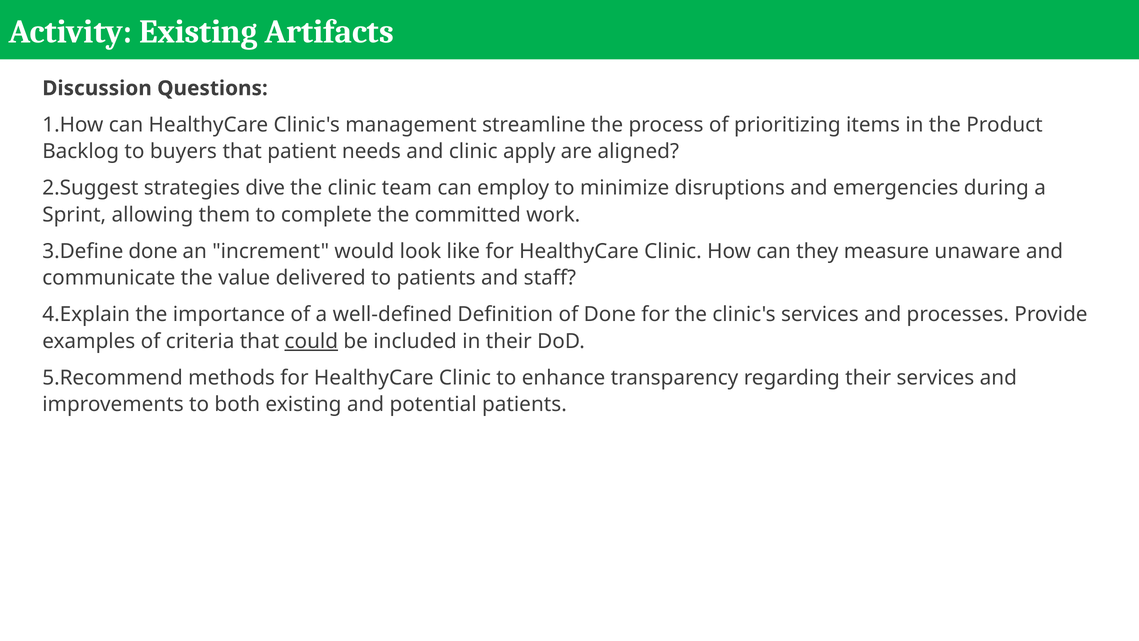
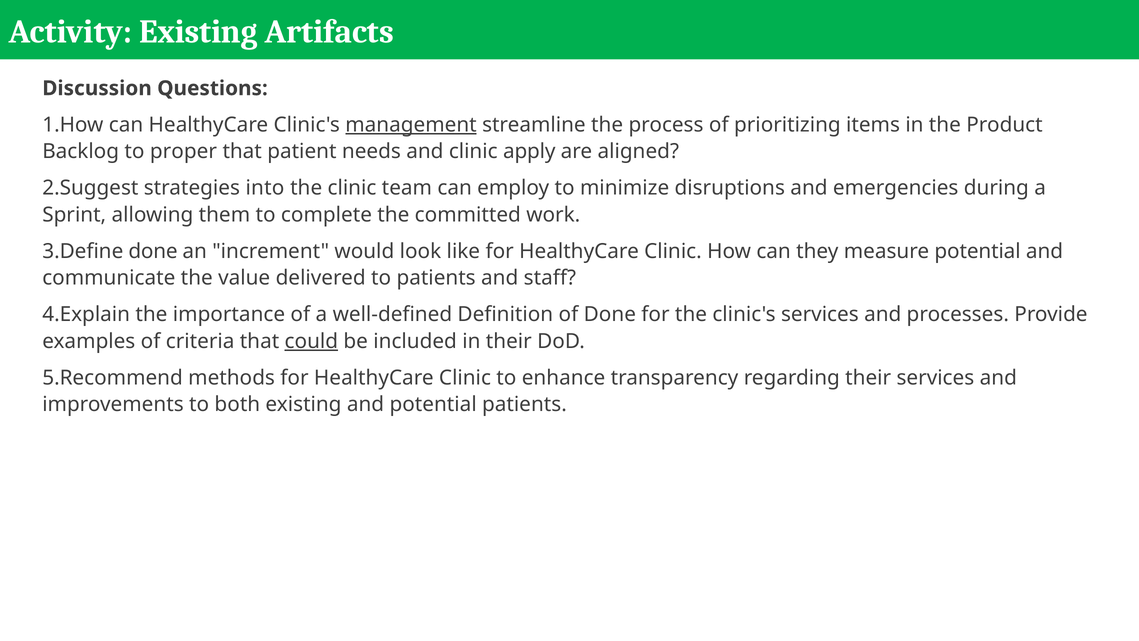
management underline: none -> present
buyers: buyers -> proper
dive: dive -> into
measure unaware: unaware -> potential
